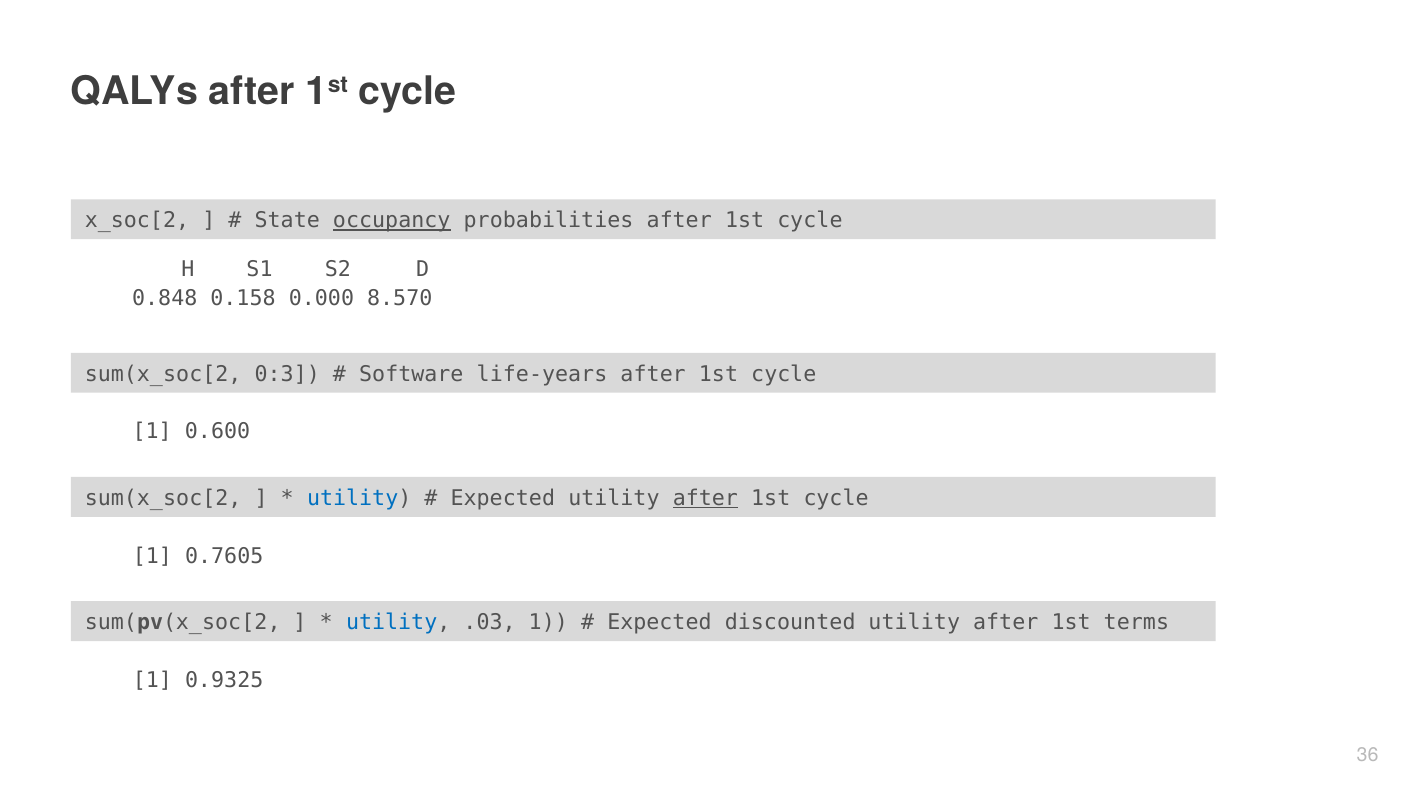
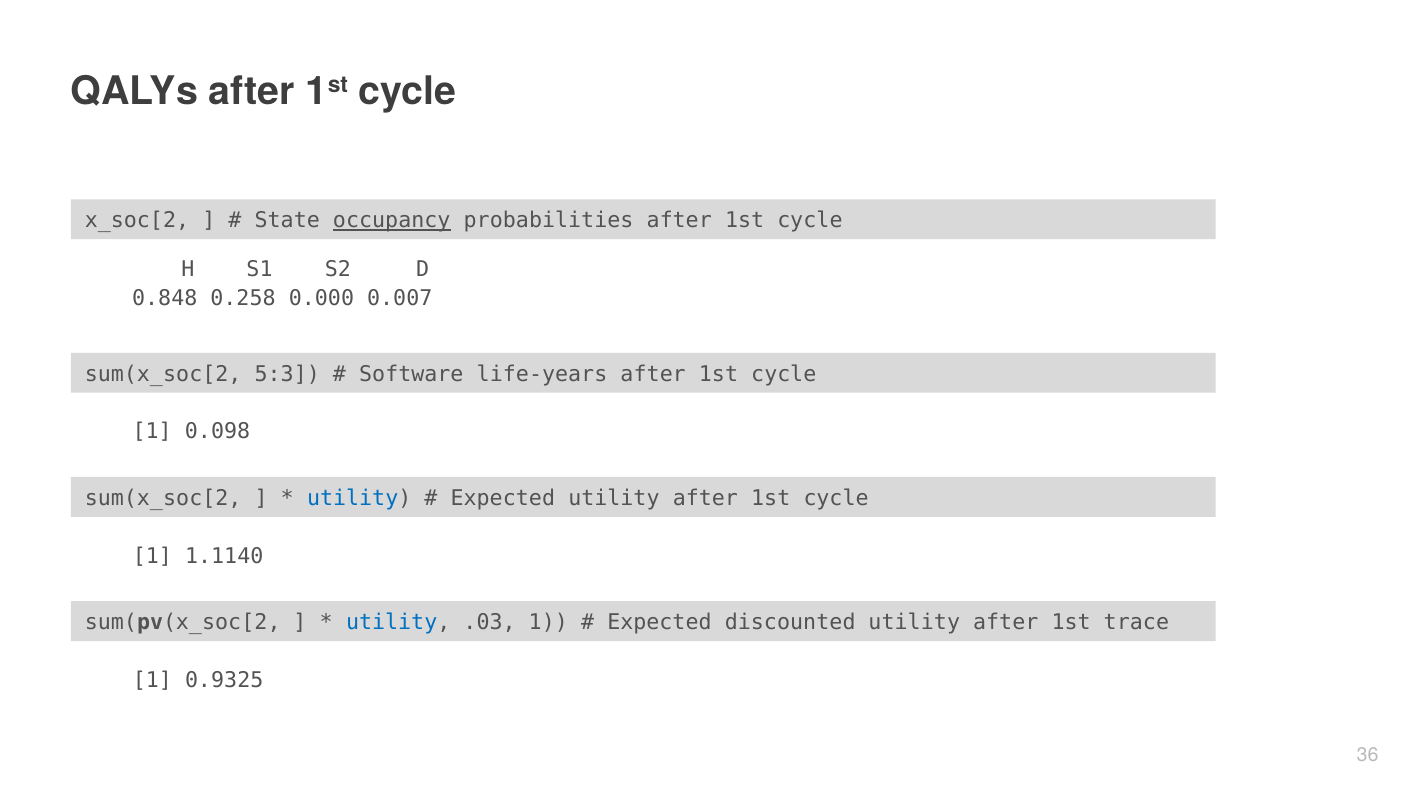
0.158: 0.158 -> 0.258
8.570: 8.570 -> 0.007
0:3: 0:3 -> 5:3
0.600: 0.600 -> 0.098
after at (705, 499) underline: present -> none
0.7605: 0.7605 -> 1.1140
terms: terms -> trace
